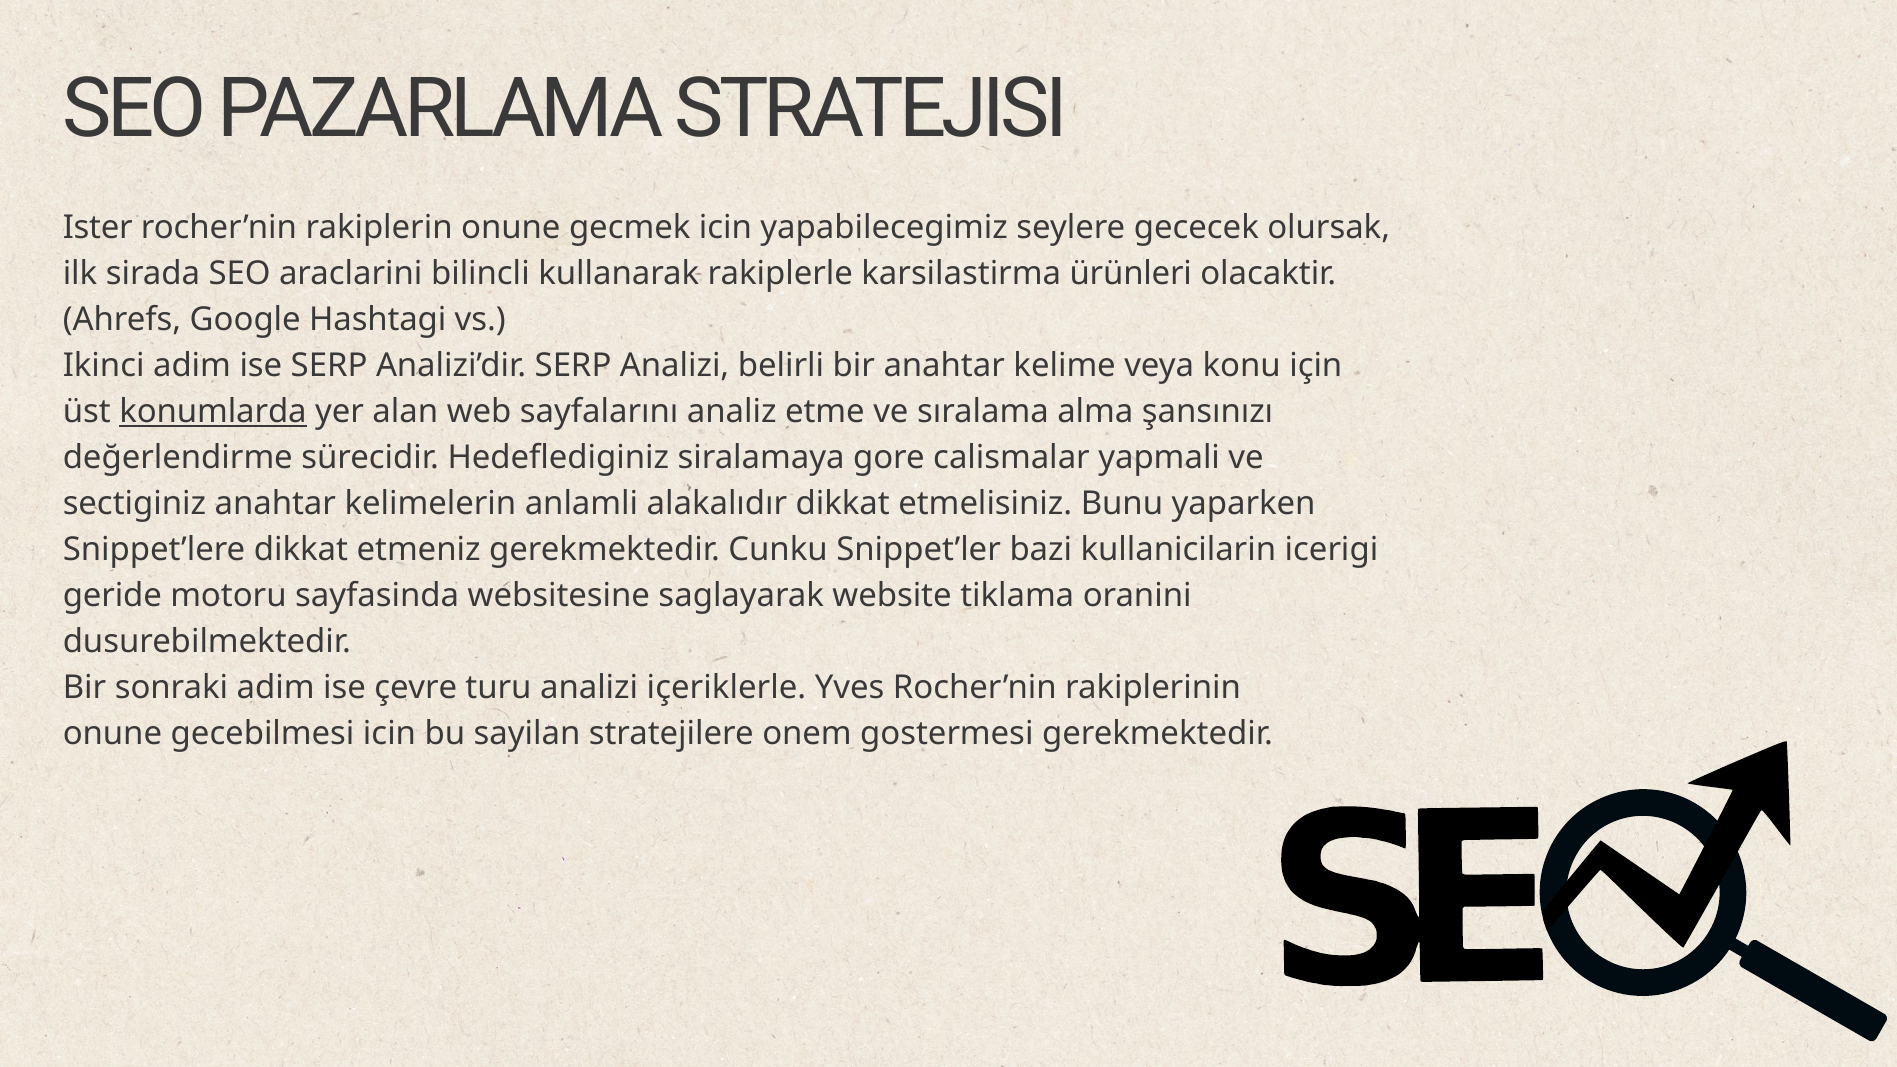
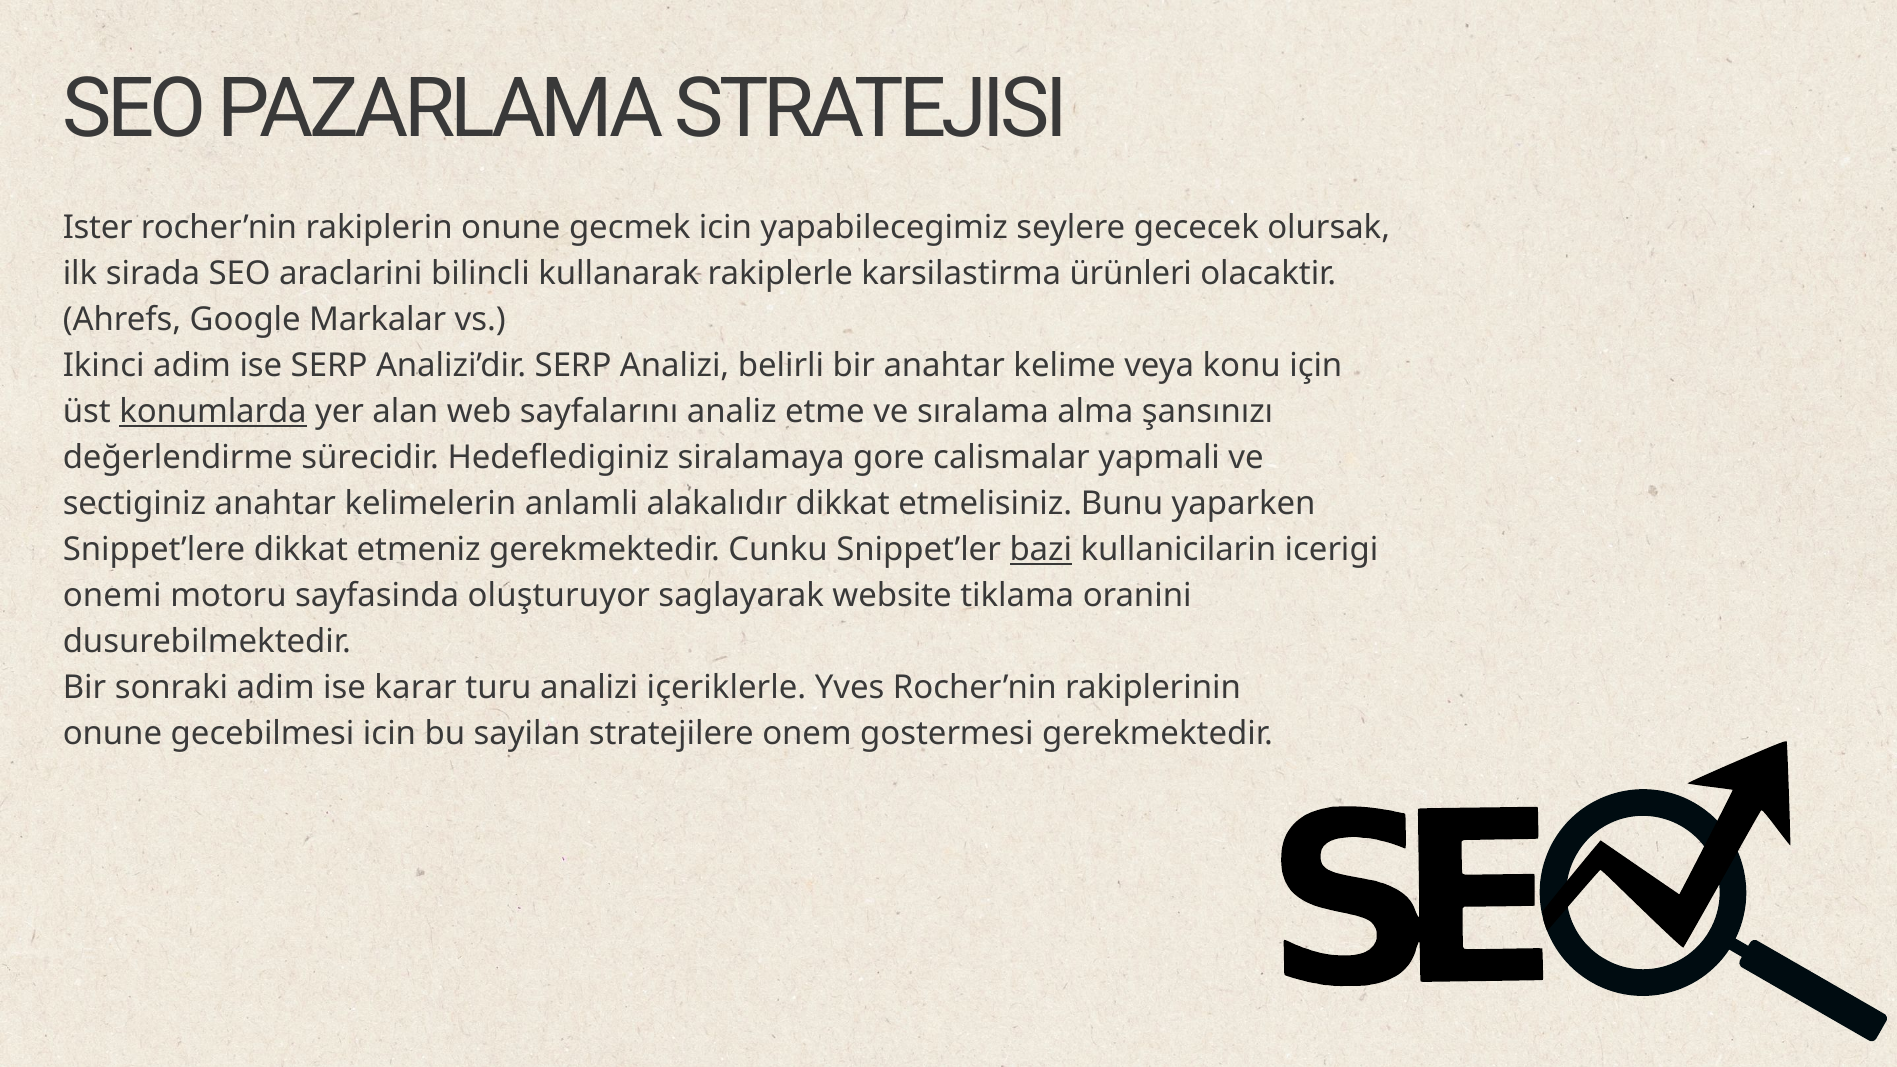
Hashtagi: Hashtagi -> Markalar
bazi underline: none -> present
geride: geride -> onemi
websitesine: websitesine -> oluşturuyor
çevre: çevre -> karar
